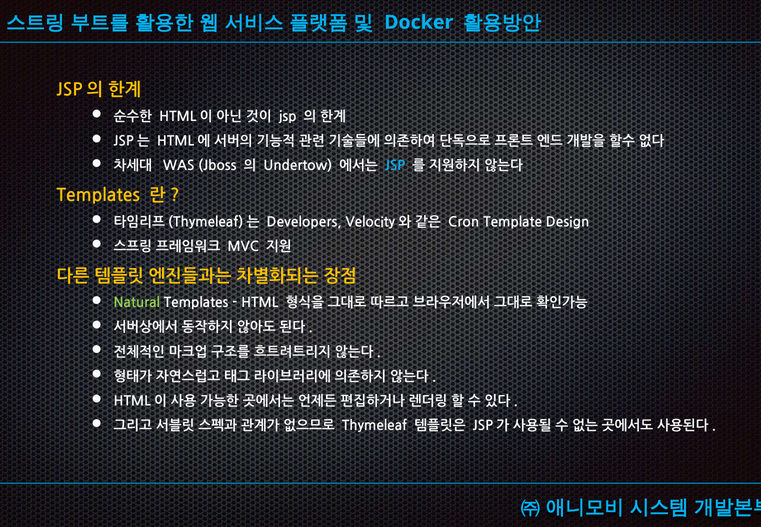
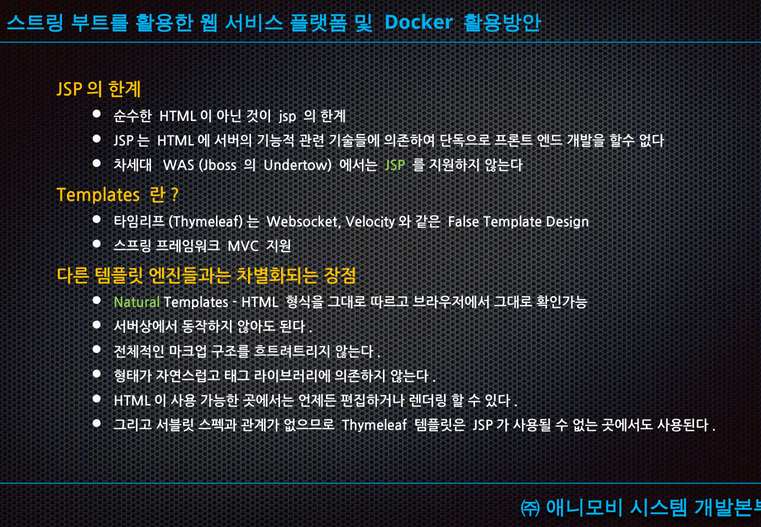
JSP at (395, 166) colour: light blue -> light green
Developers: Developers -> Websocket
Cron: Cron -> False
